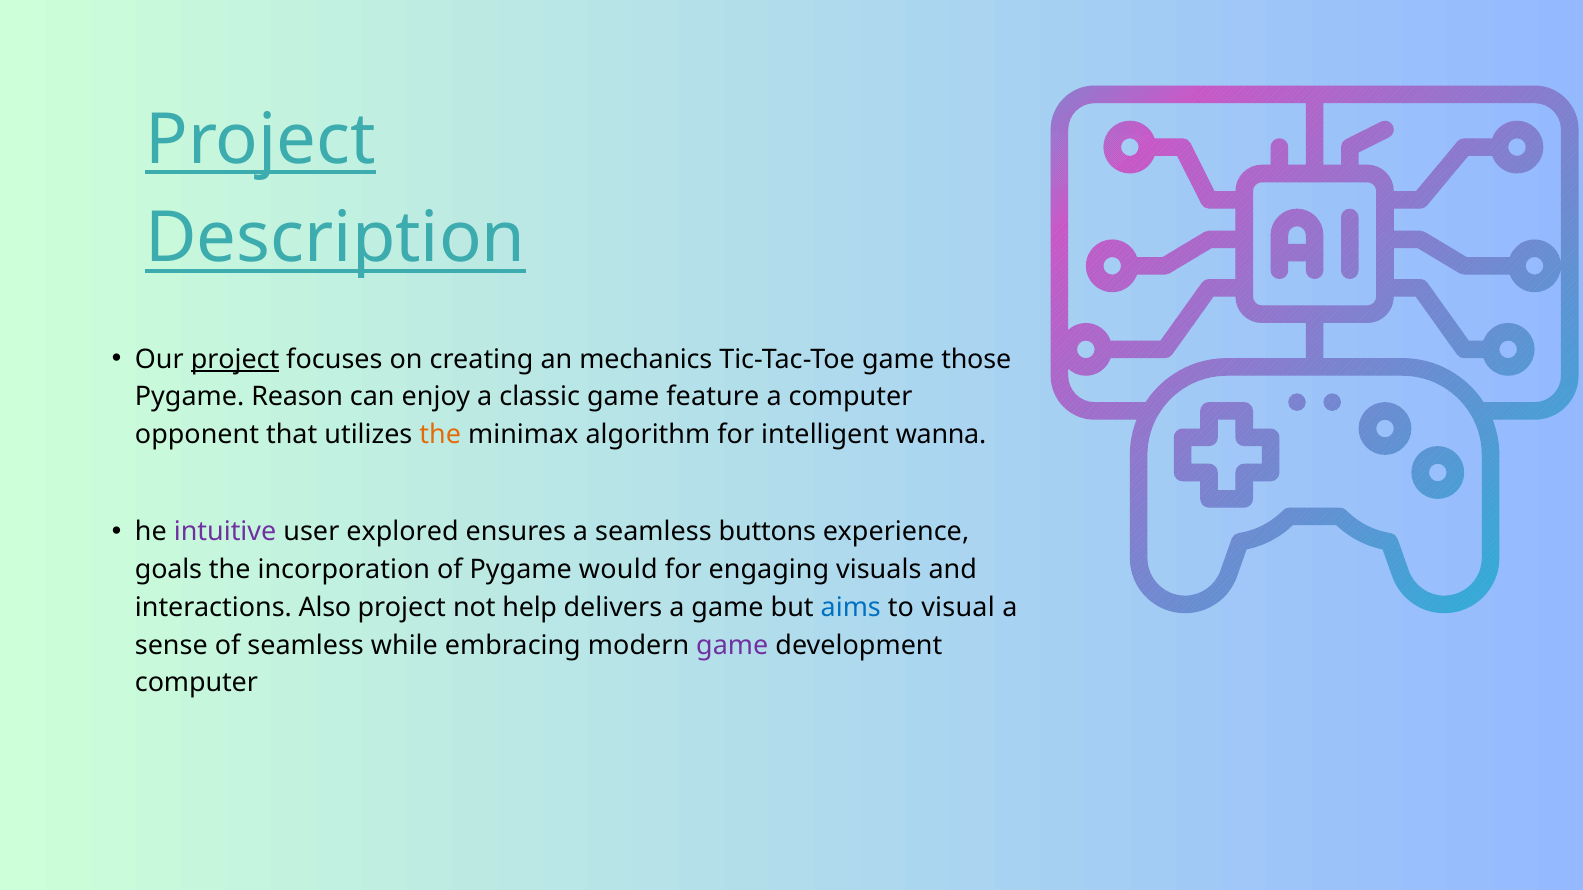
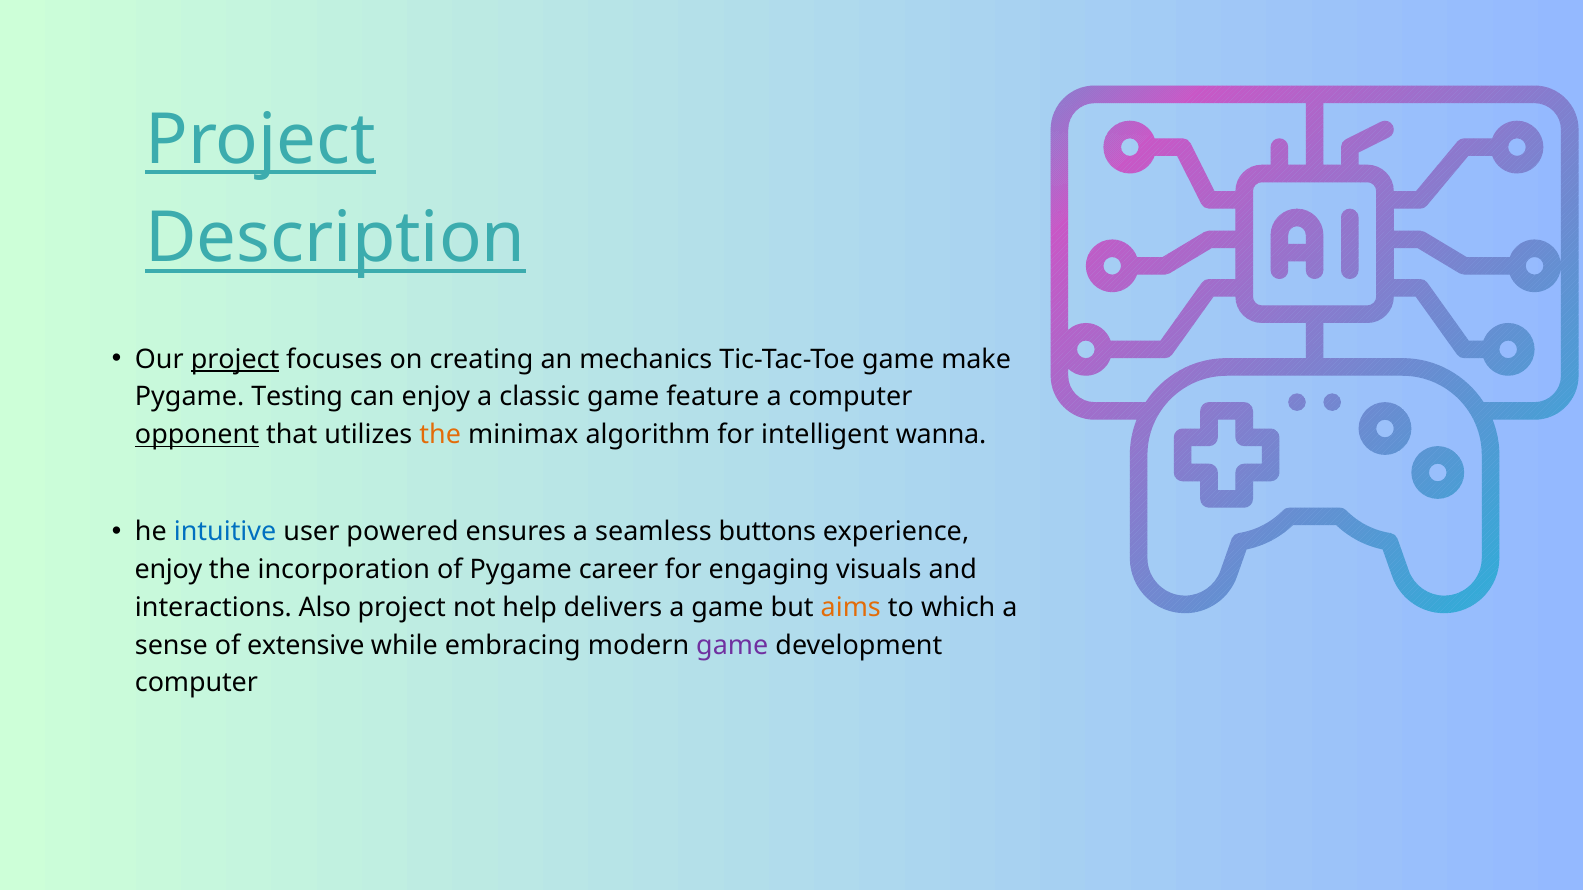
those: those -> make
Reason: Reason -> Testing
opponent underline: none -> present
intuitive colour: purple -> blue
explored: explored -> powered
goals at (168, 570): goals -> enjoy
would: would -> career
aims colour: blue -> orange
visual: visual -> which
of seamless: seamless -> extensive
